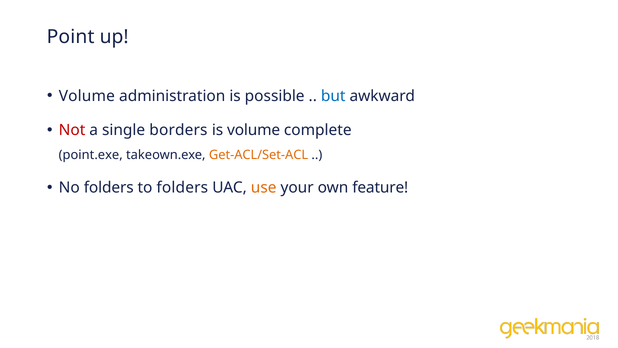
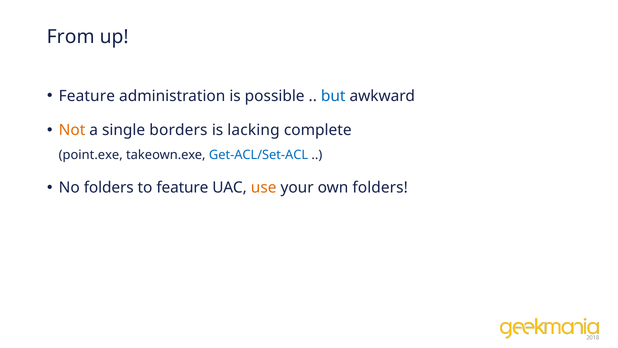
Point: Point -> From
Volume at (87, 96): Volume -> Feature
Not colour: red -> orange
is volume: volume -> lacking
Get-ACL/Set-ACL colour: orange -> blue
to folders: folders -> feature
own feature: feature -> folders
